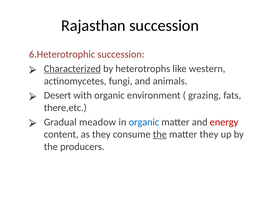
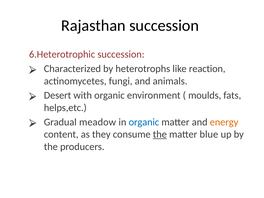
Characterized underline: present -> none
western: western -> reaction
grazing: grazing -> moulds
there,etc: there,etc -> helps,etc
energy colour: red -> orange
matter they: they -> blue
